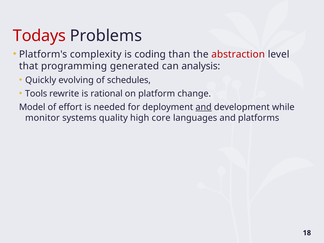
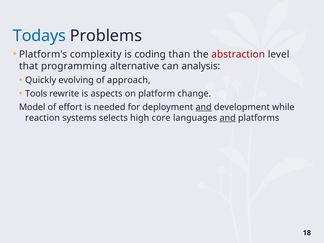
Todays colour: red -> blue
generated: generated -> alternative
schedules: schedules -> approach
rational: rational -> aspects
monitor: monitor -> reaction
quality: quality -> selects
and at (228, 118) underline: none -> present
